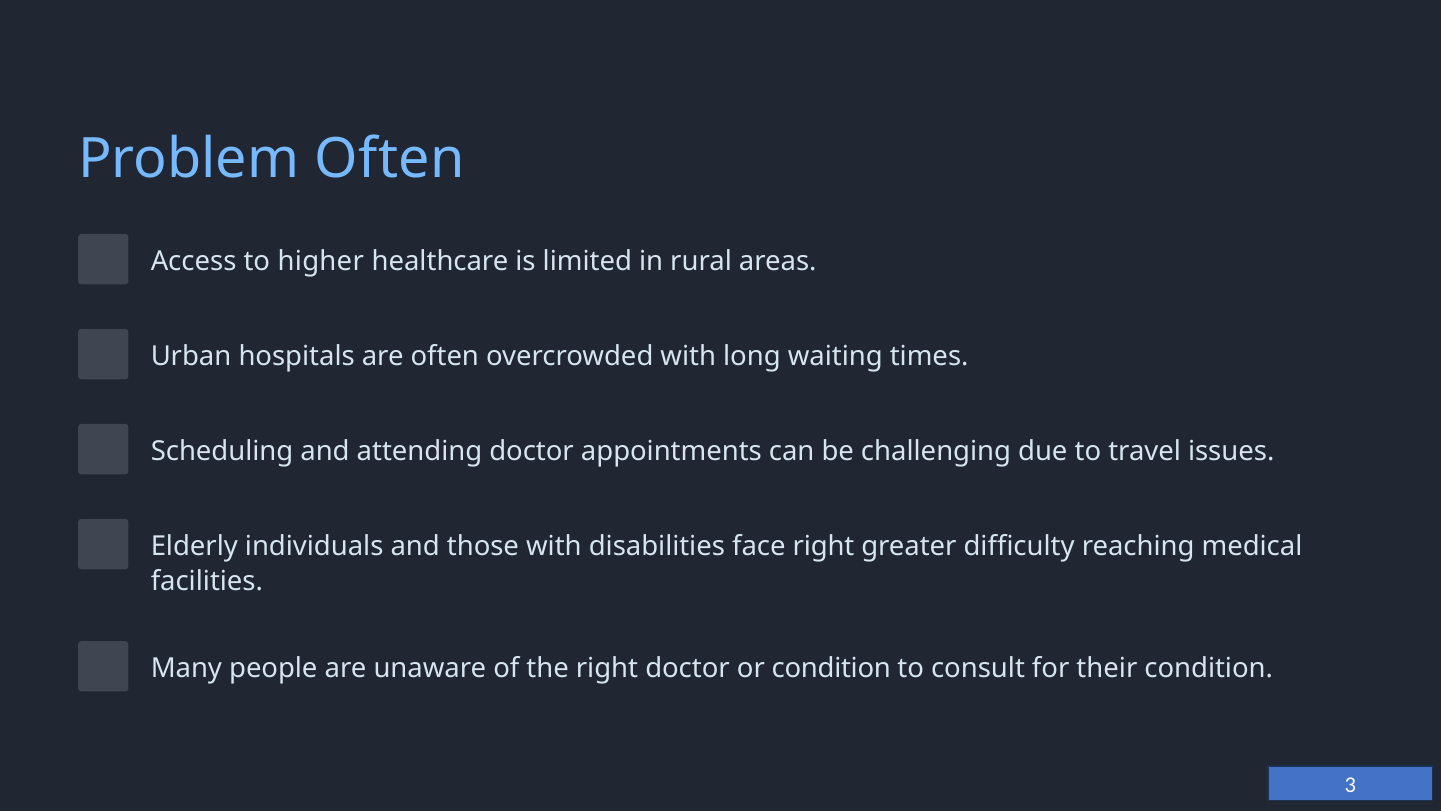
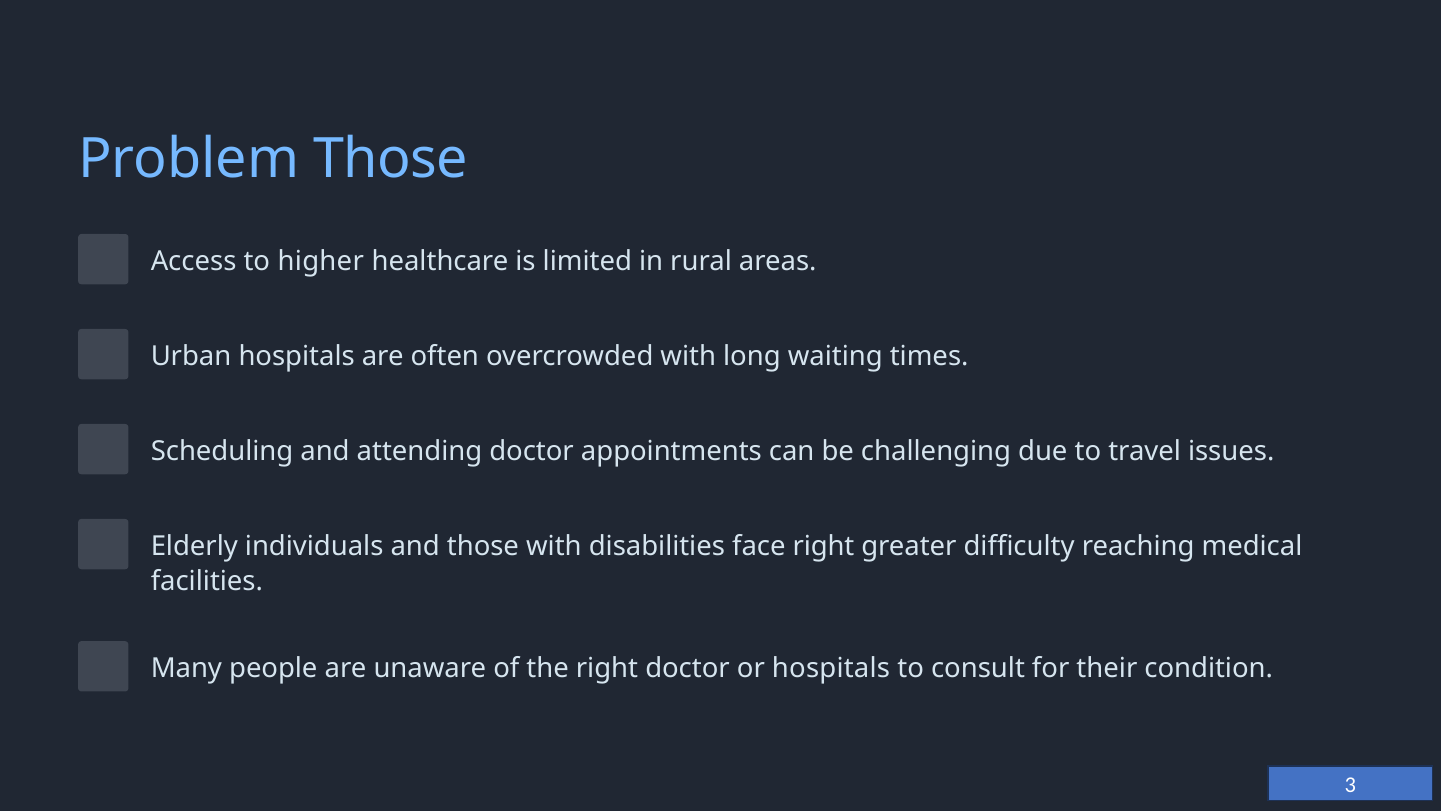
Problem Often: Often -> Those
or condition: condition -> hospitals
